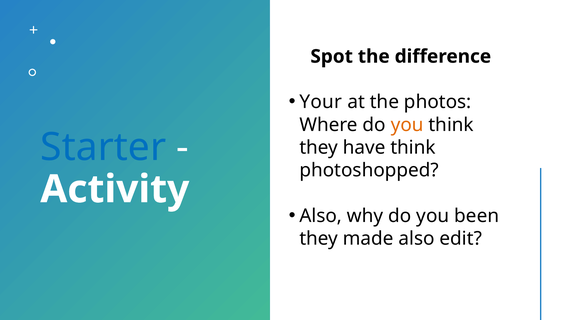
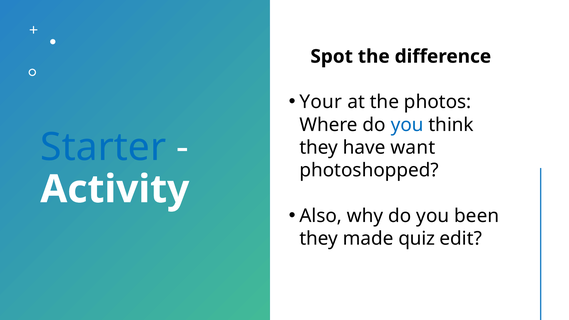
you at (407, 125) colour: orange -> blue
have think: think -> want
made also: also -> quiz
